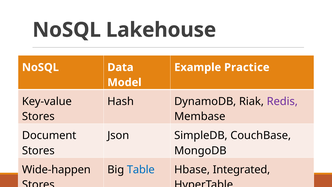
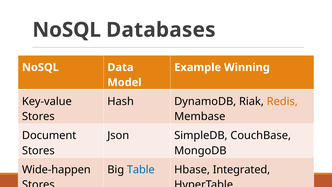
Lakehouse: Lakehouse -> Databases
Practice: Practice -> Winning
Redis at (282, 101) colour: purple -> orange
